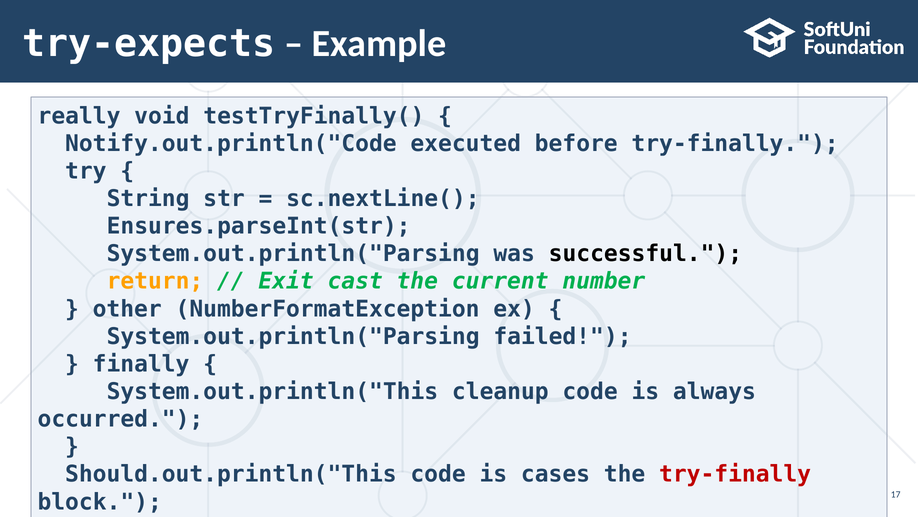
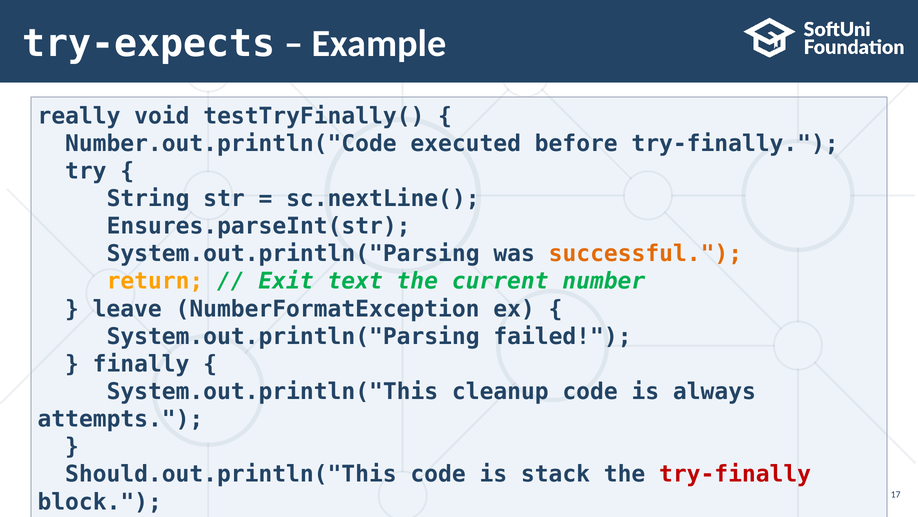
Notify.out.println("Code: Notify.out.println("Code -> Number.out.println("Code
successful colour: black -> orange
cast: cast -> text
other: other -> leave
occurred: occurred -> attempts
cases: cases -> stack
